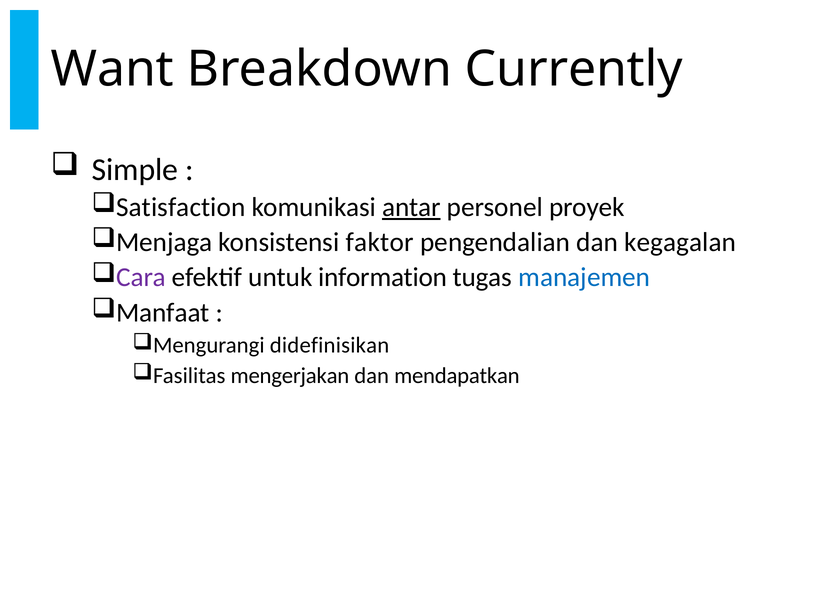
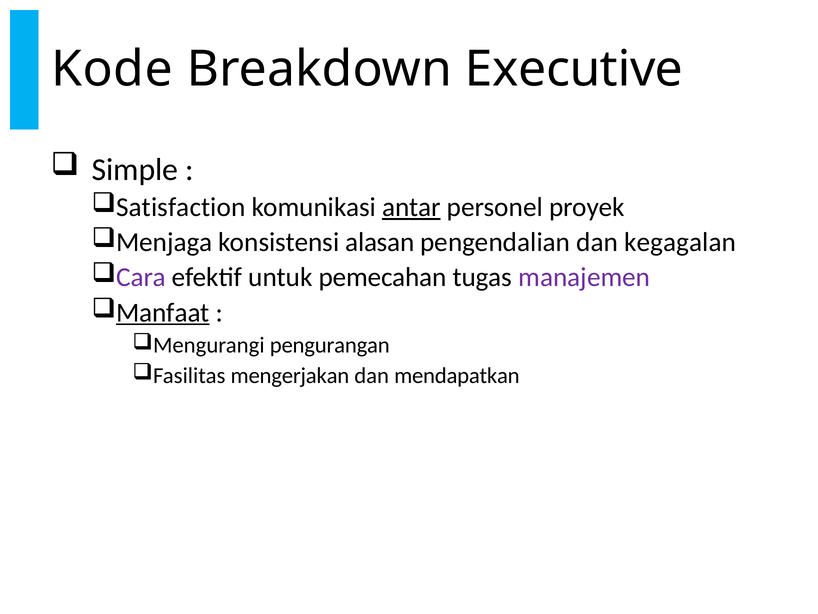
Want: Want -> Kode
Currently: Currently -> Executive
faktor: faktor -> alasan
information: information -> pemecahan
manajemen colour: blue -> purple
Manfaat underline: none -> present
didefinisikan: didefinisikan -> pengurangan
